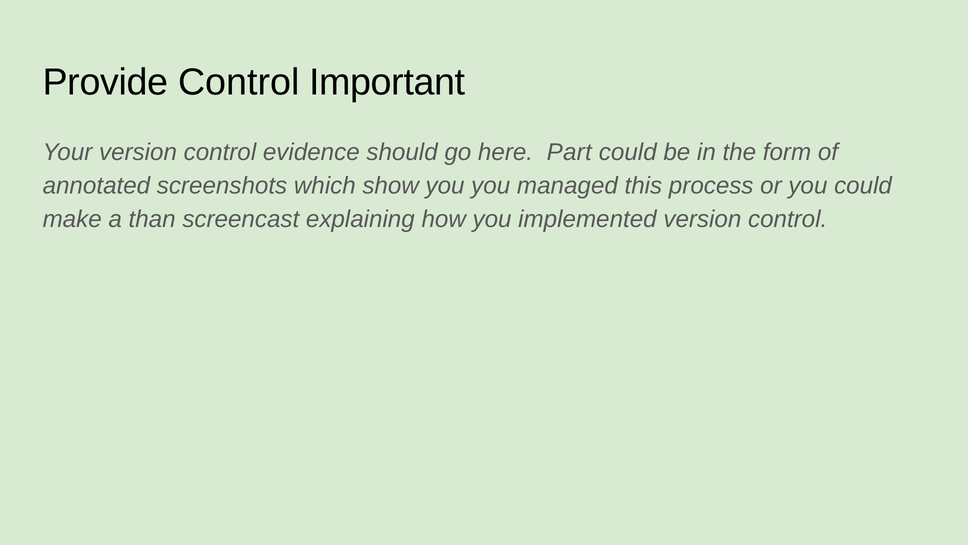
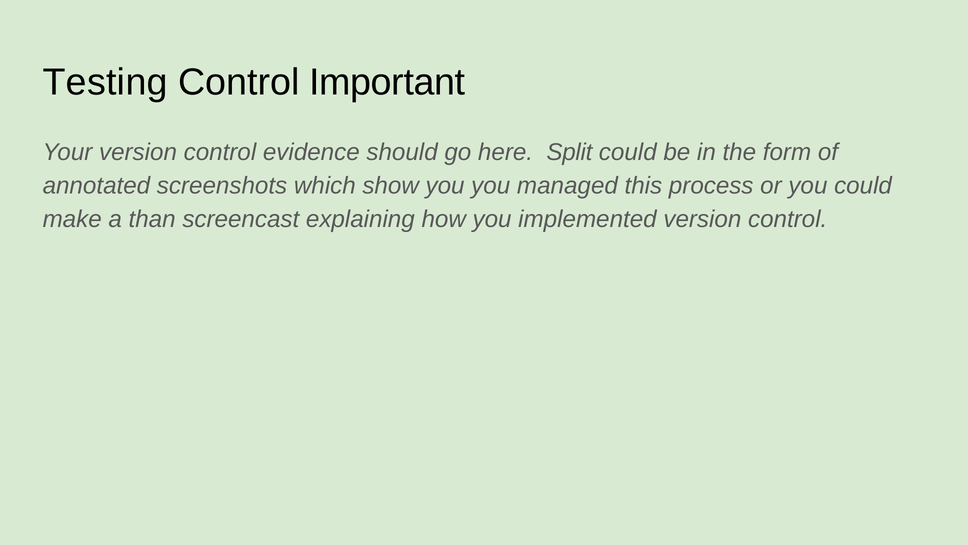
Provide: Provide -> Testing
Part: Part -> Split
